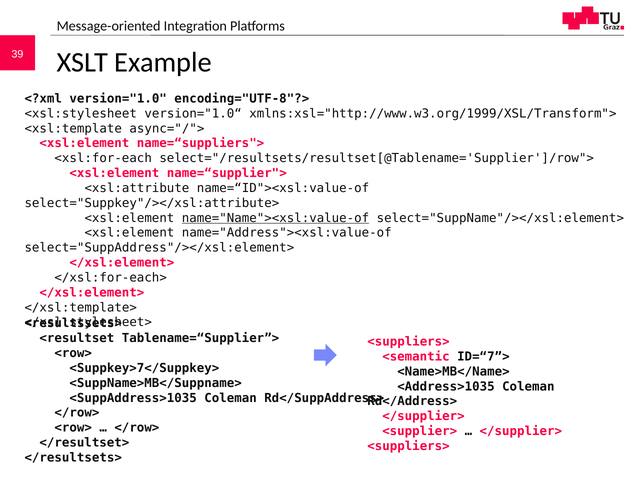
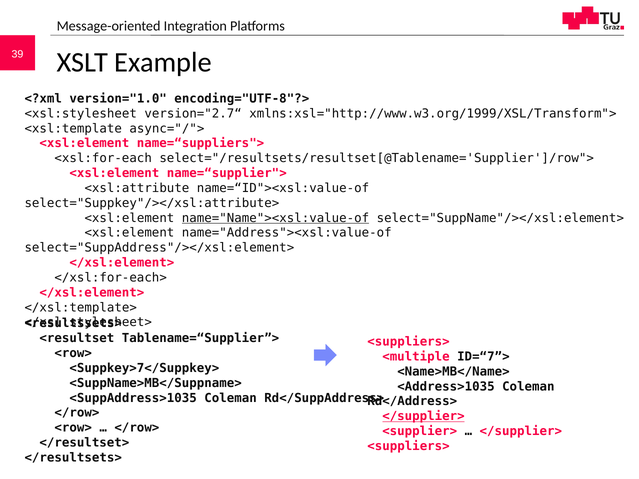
version="1.0“: version="1.0“ -> version="2.7“
<semantic: <semantic -> <multiple
</supplier> at (423, 417) underline: none -> present
